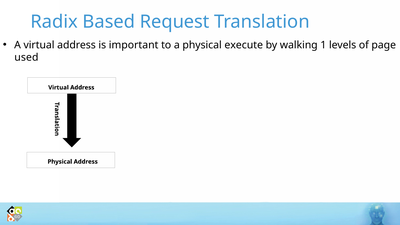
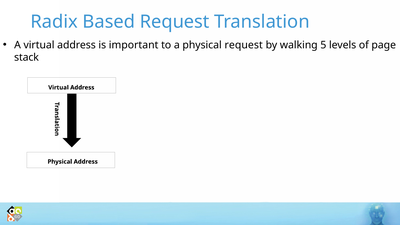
physical execute: execute -> request
1: 1 -> 5
used: used -> stack
